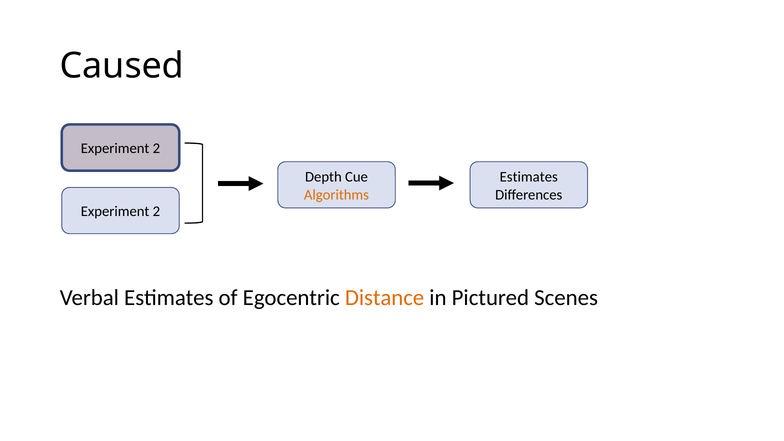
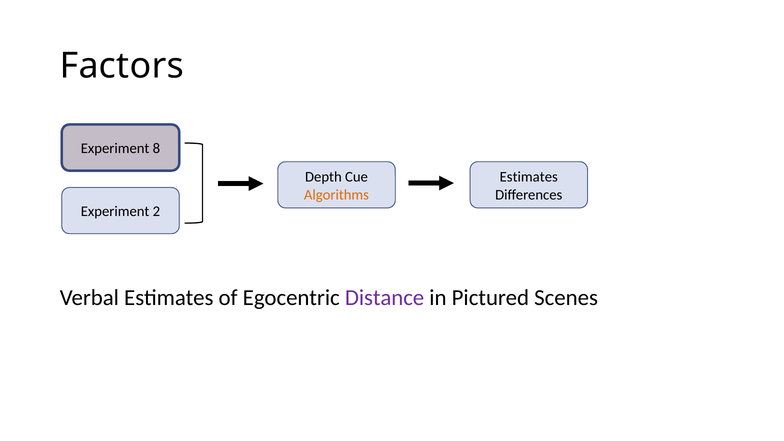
Caused: Caused -> Factors
2 at (156, 149): 2 -> 8
Distance colour: orange -> purple
